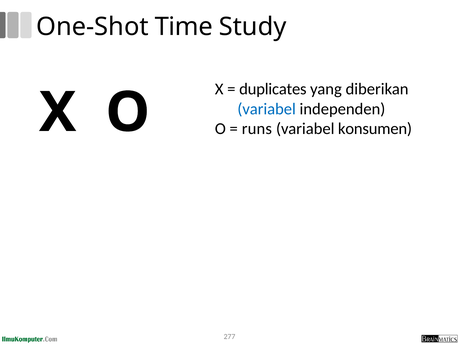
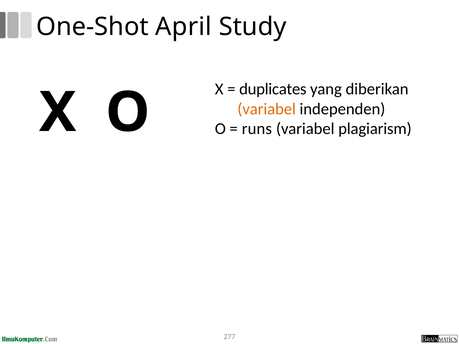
Time: Time -> April
variabel at (267, 109) colour: blue -> orange
konsumen: konsumen -> plagiarism
